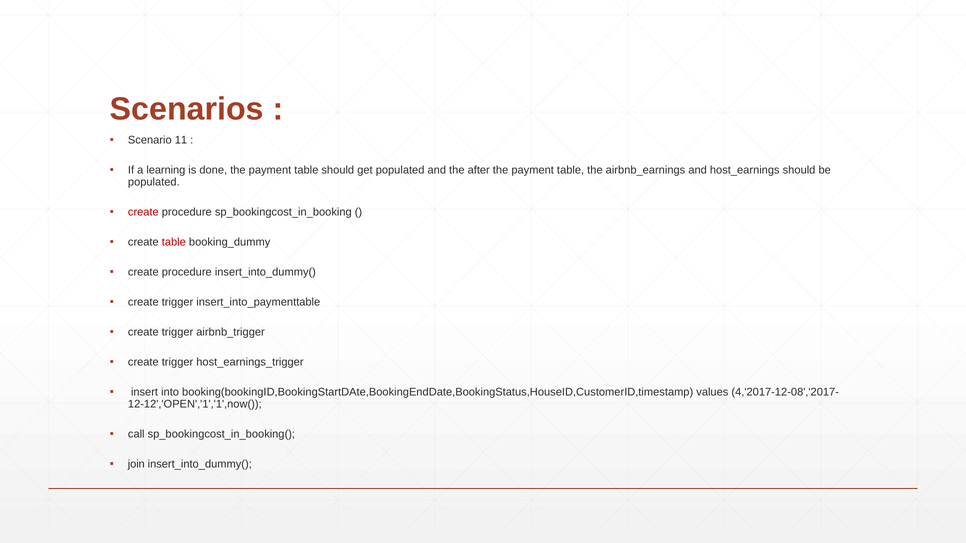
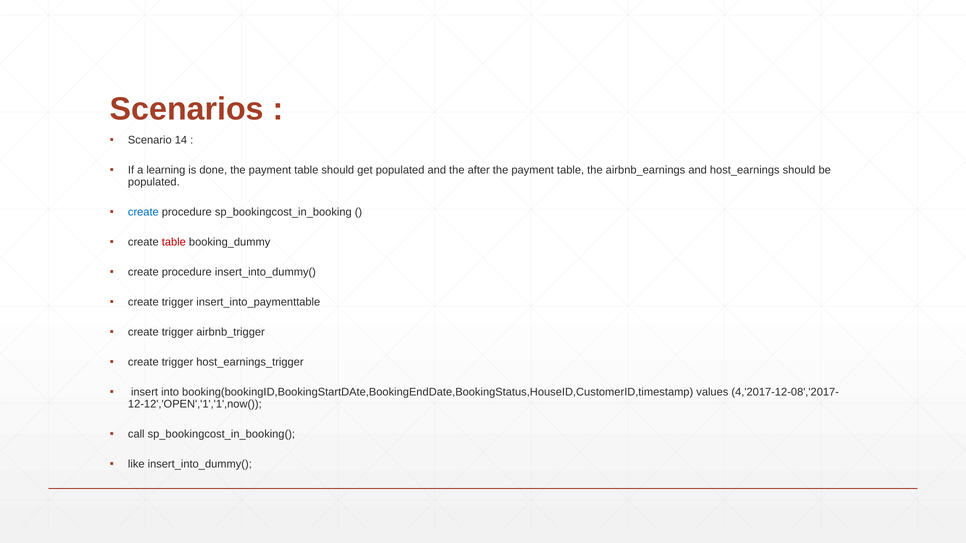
11: 11 -> 14
create at (143, 212) colour: red -> blue
join: join -> like
